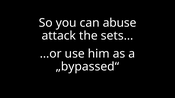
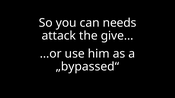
abuse: abuse -> needs
sets…: sets… -> give…
